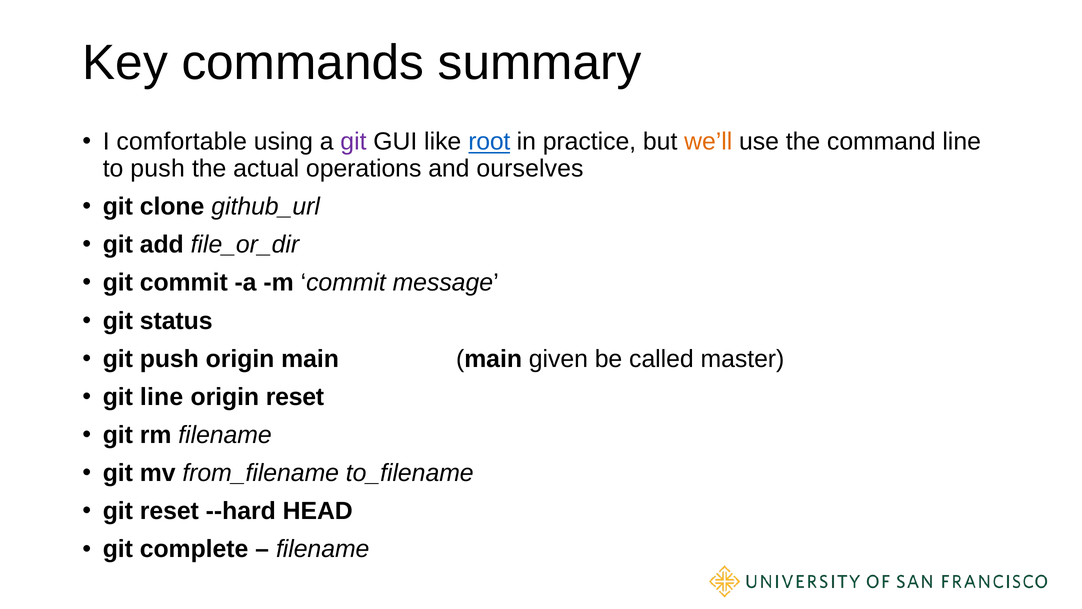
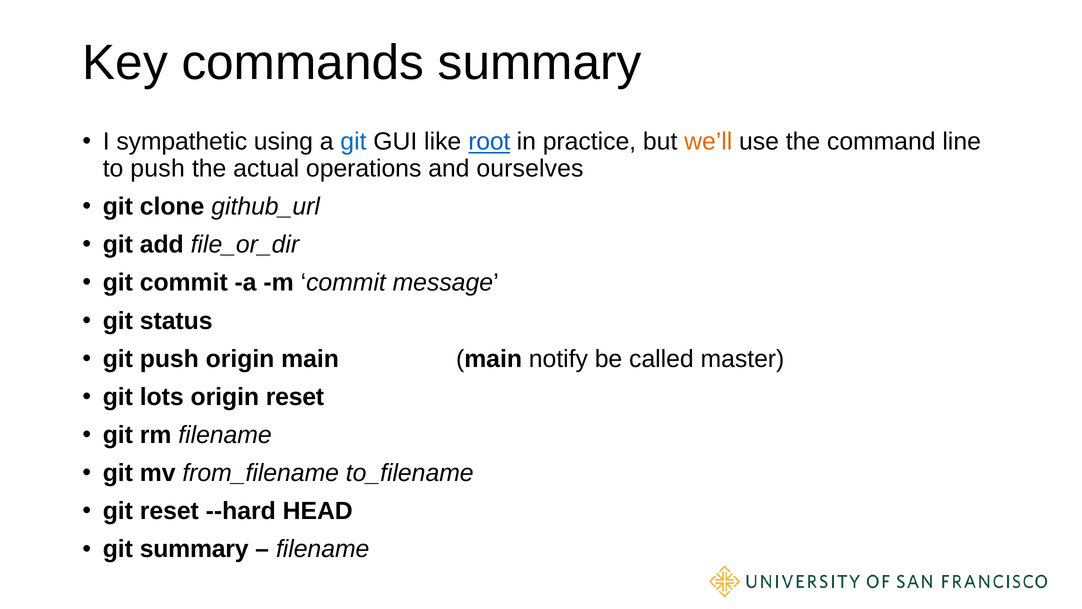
comfortable: comfortable -> sympathetic
git at (353, 142) colour: purple -> blue
given: given -> notify
git line: line -> lots
git complete: complete -> summary
